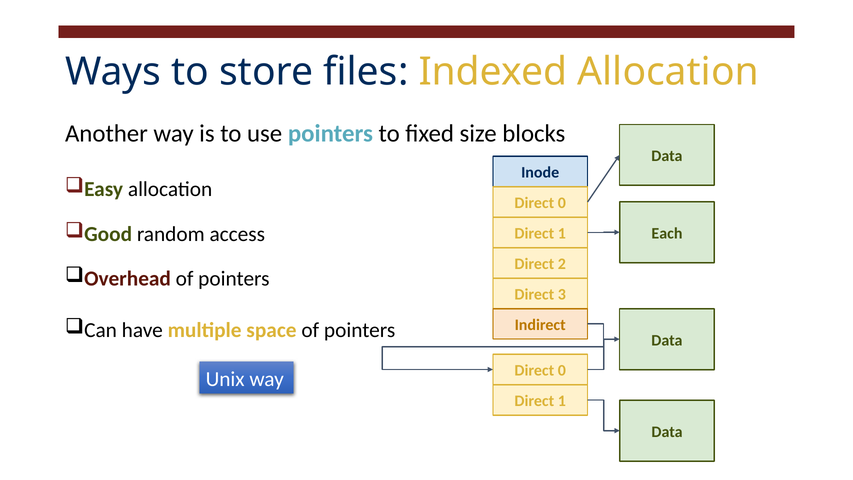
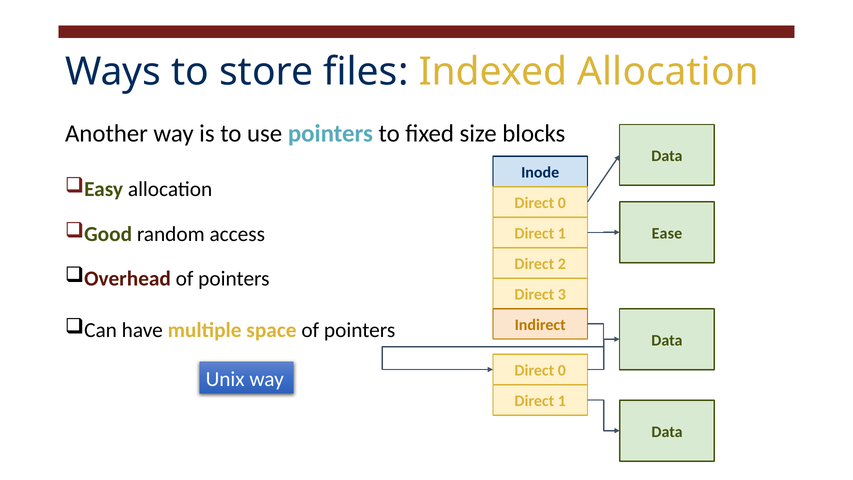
Each: Each -> Ease
